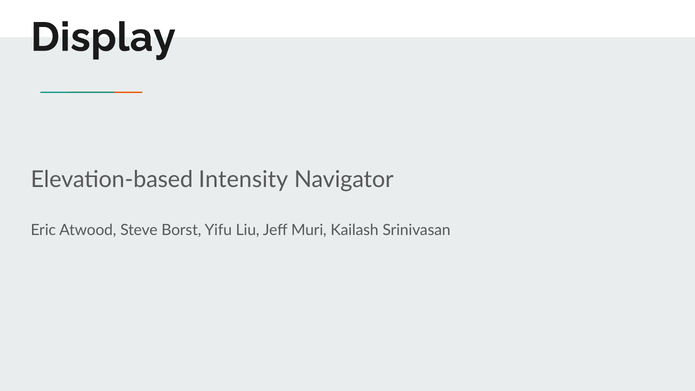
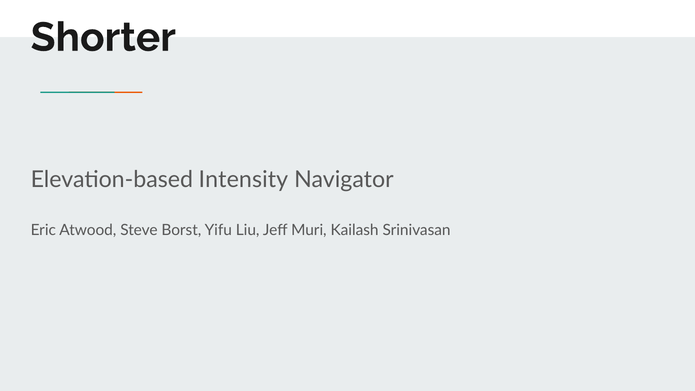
Display: Display -> Shorter
